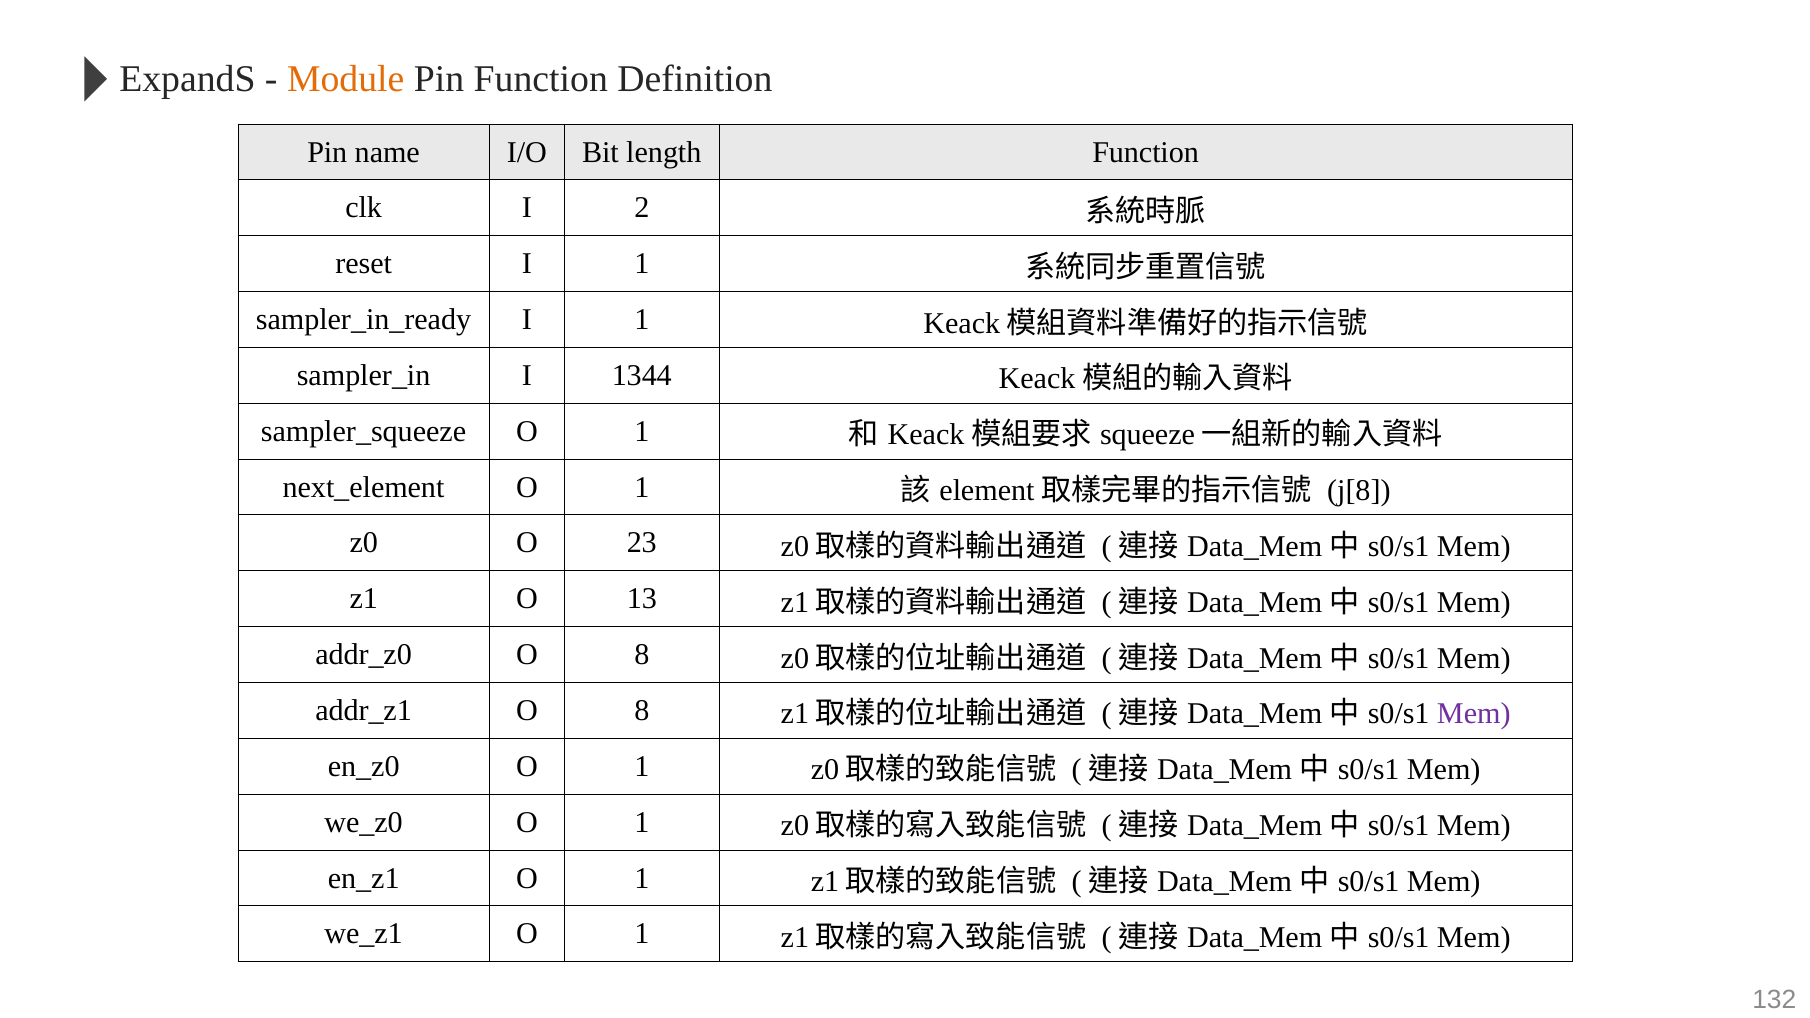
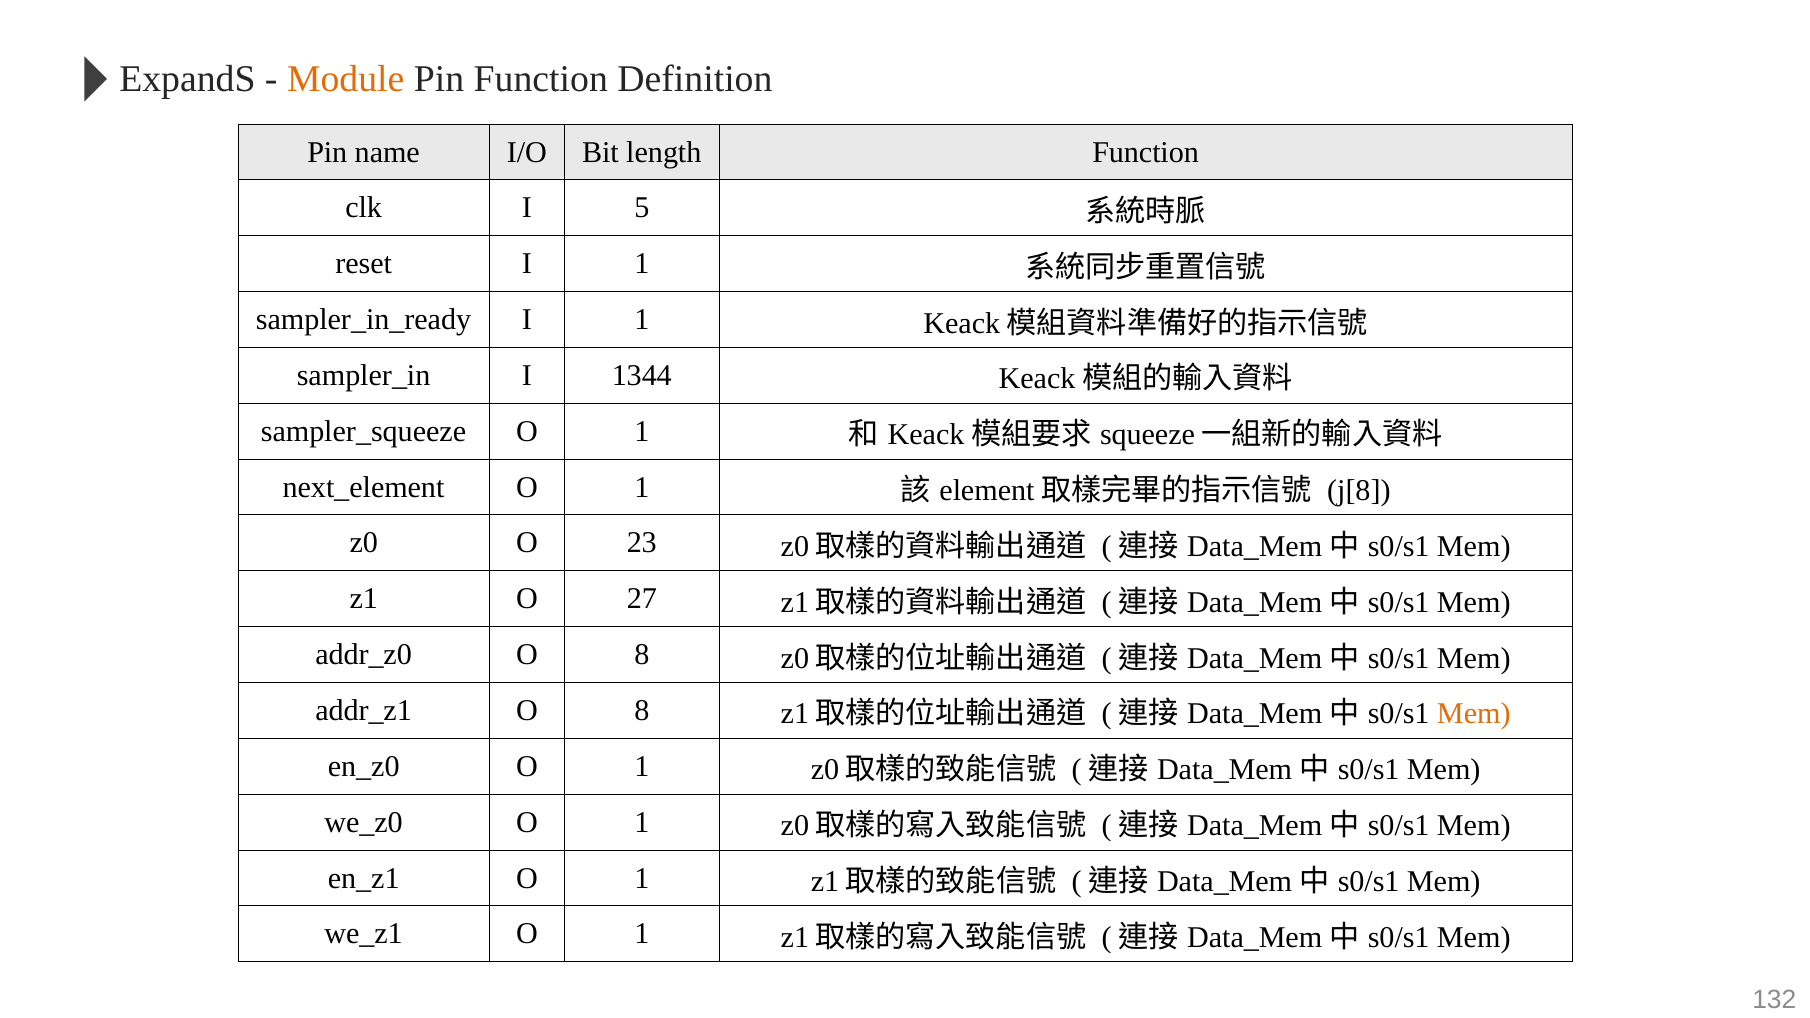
2: 2 -> 5
13: 13 -> 27
Mem at (1474, 714) colour: purple -> orange
